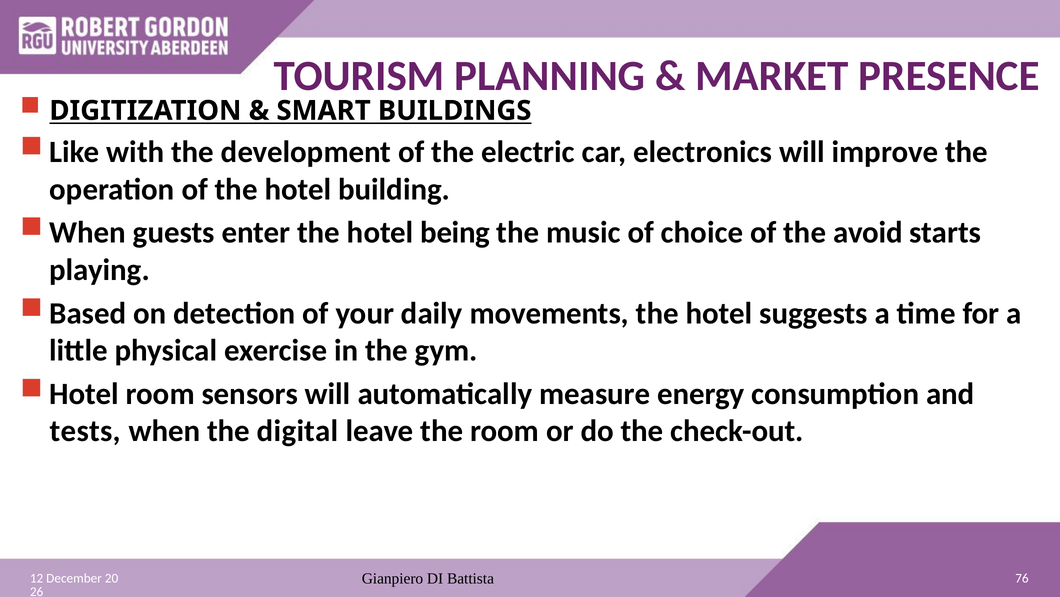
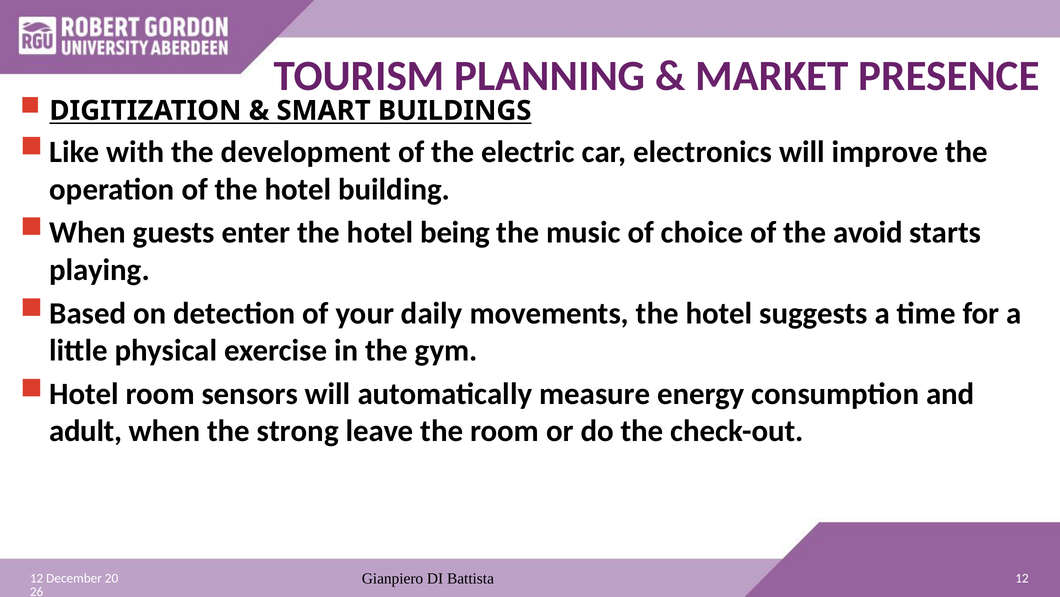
tests: tests -> adult
digital: digital -> strong
Battista 76: 76 -> 12
